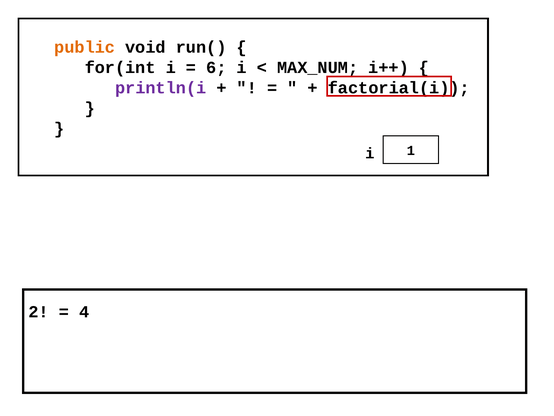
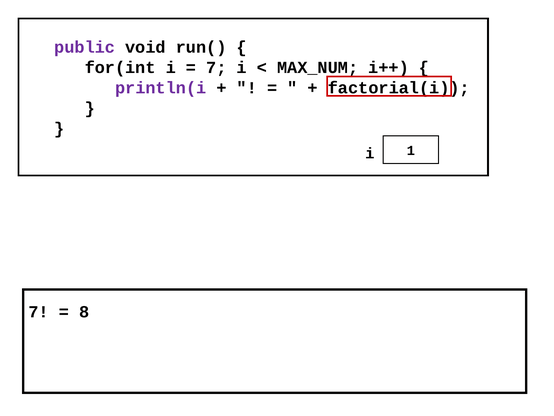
public colour: orange -> purple
6 at (216, 68): 6 -> 7
2 at (39, 311): 2 -> 7
4: 4 -> 8
